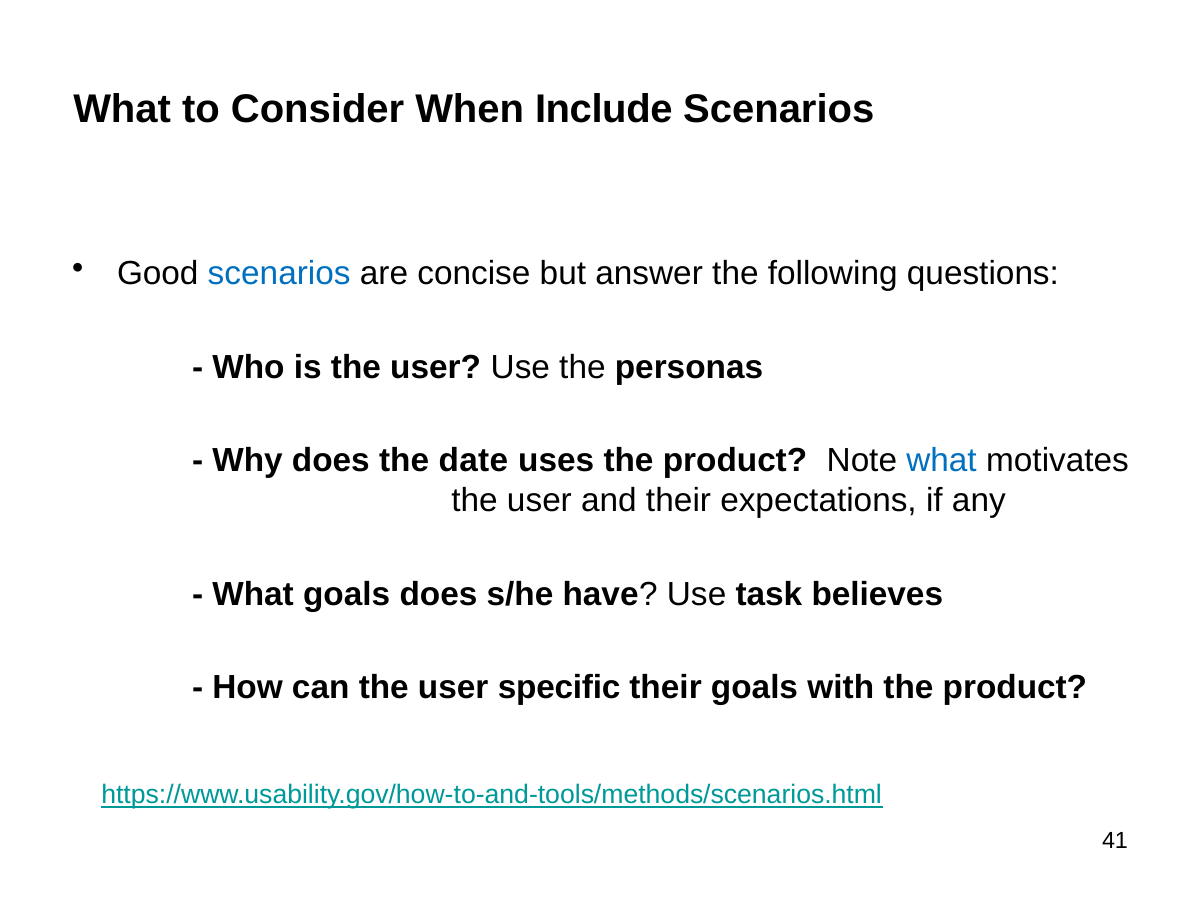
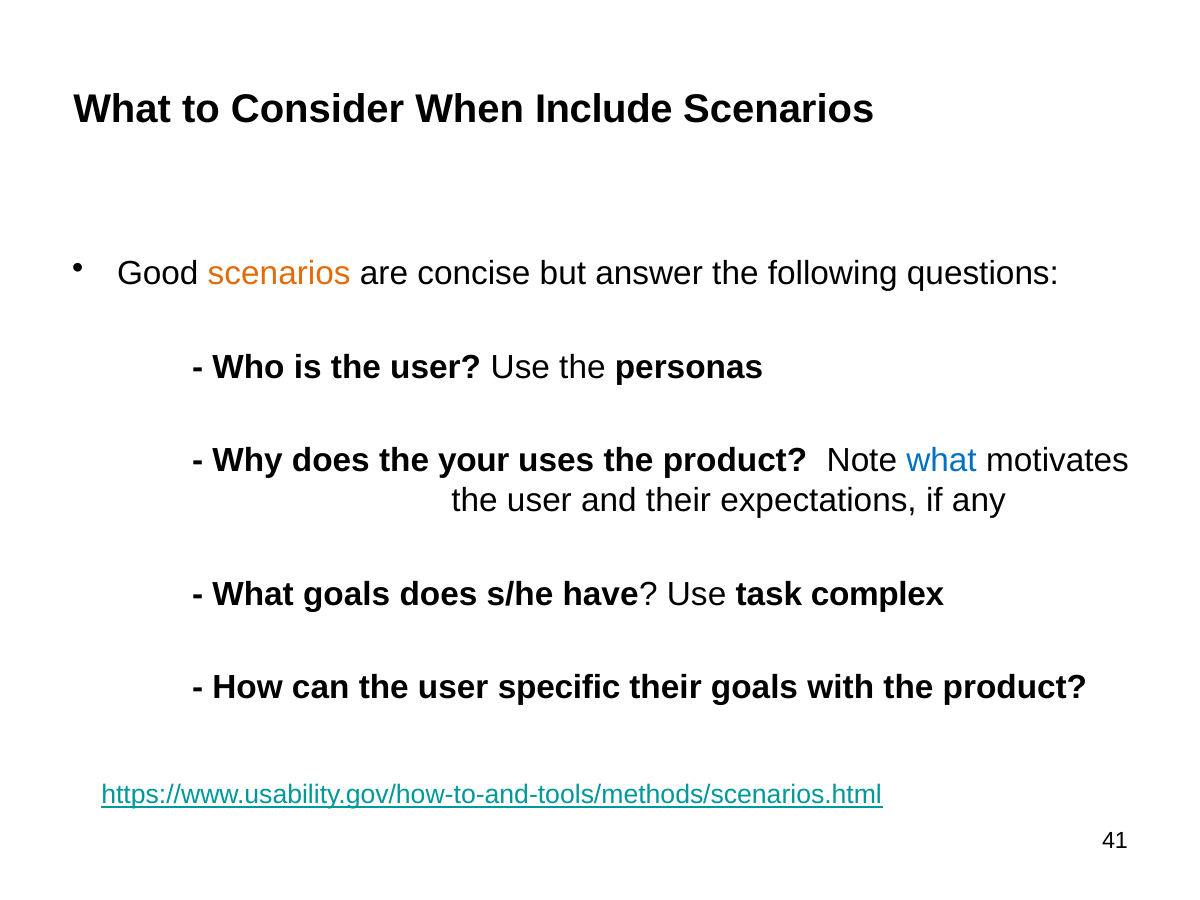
scenarios at (279, 274) colour: blue -> orange
date: date -> your
believes: believes -> complex
